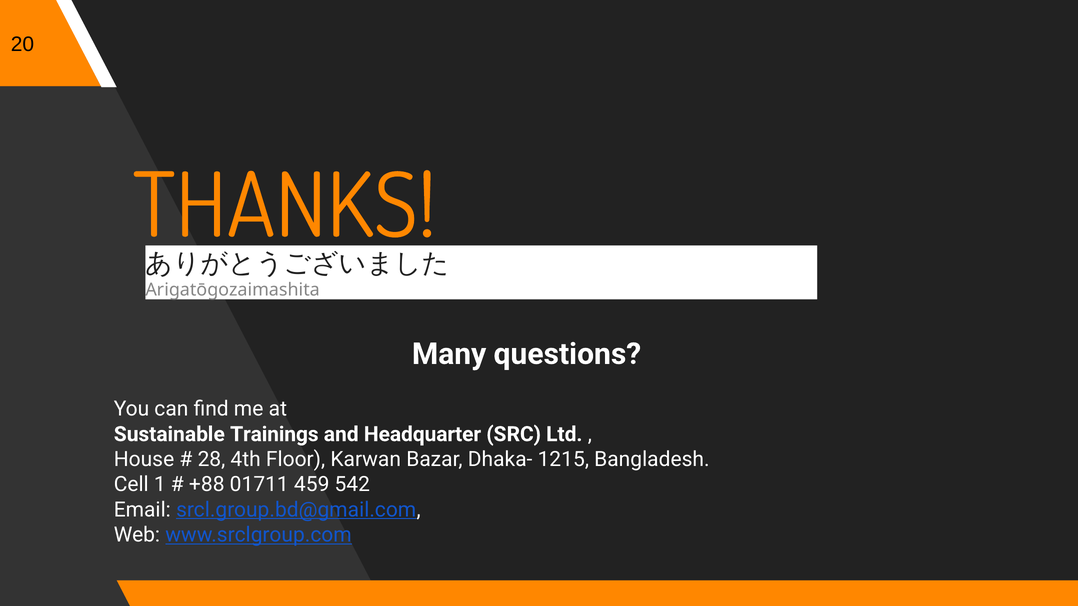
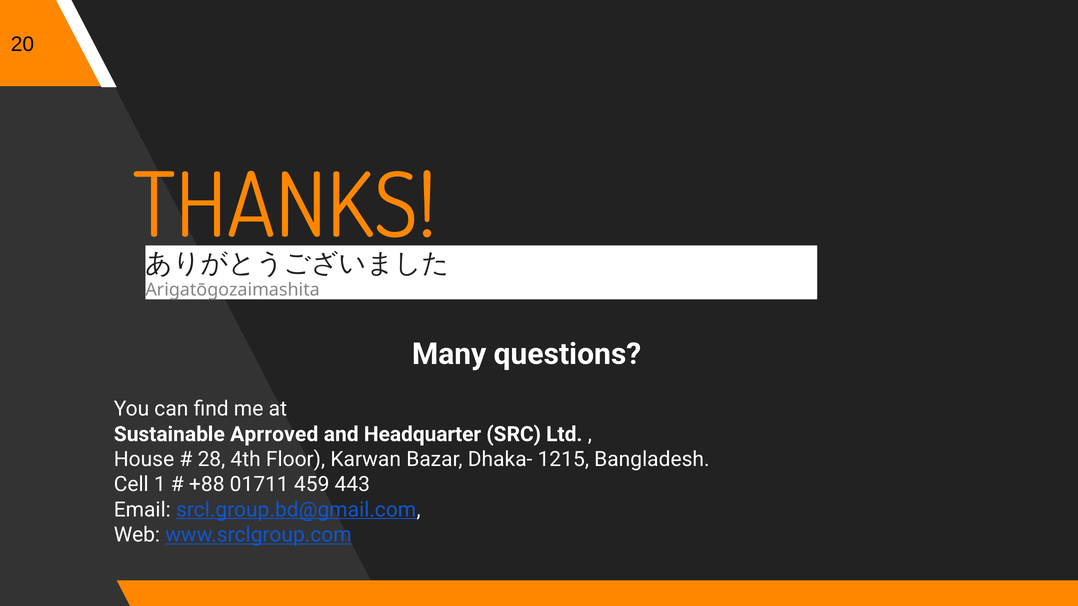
Trainings: Trainings -> Aprroved
542: 542 -> 443
